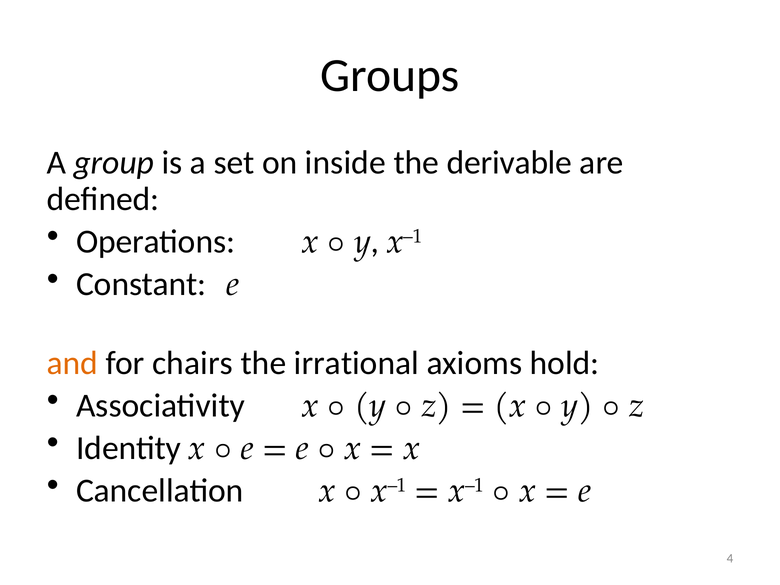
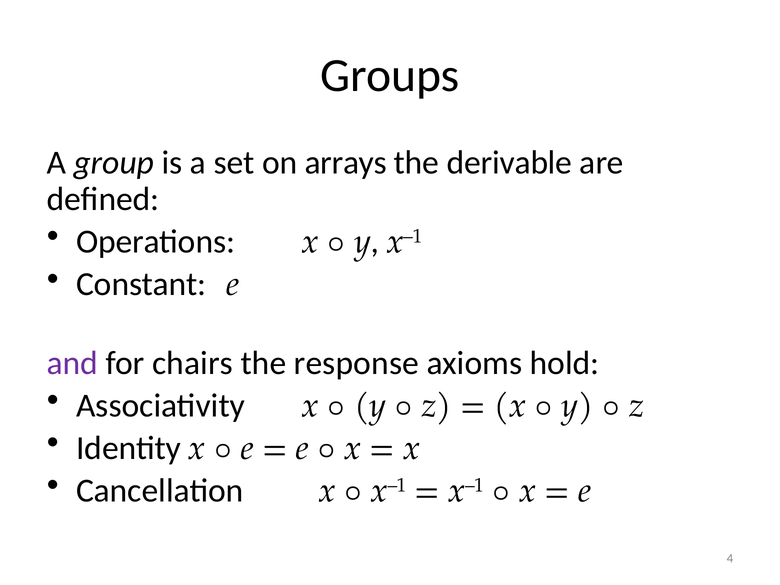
inside: inside -> arrays
and colour: orange -> purple
irrational: irrational -> response
